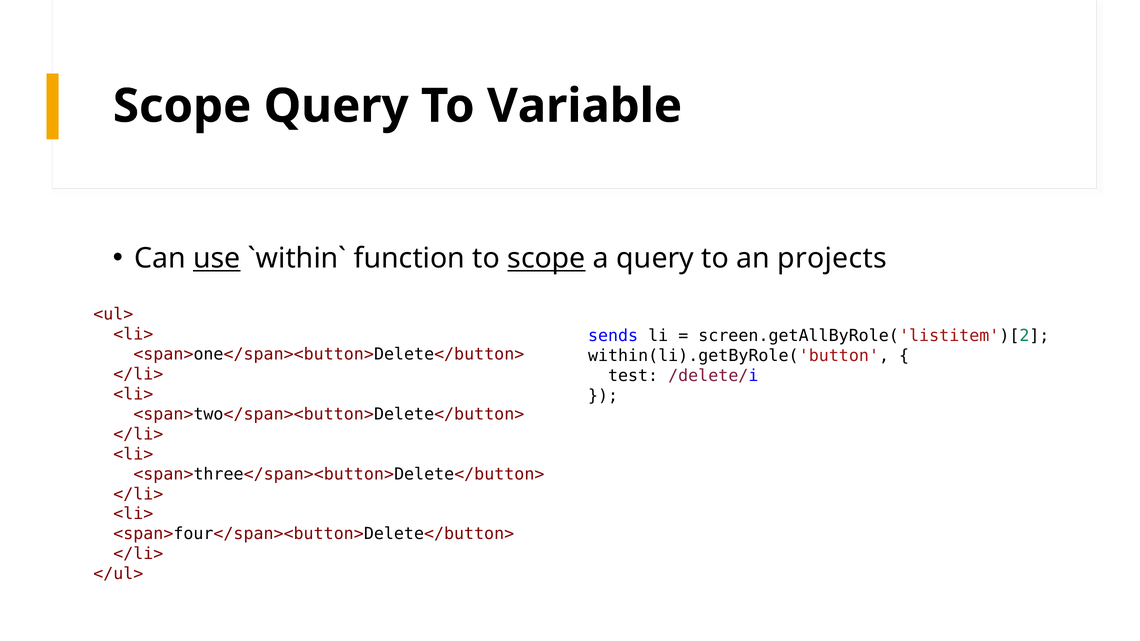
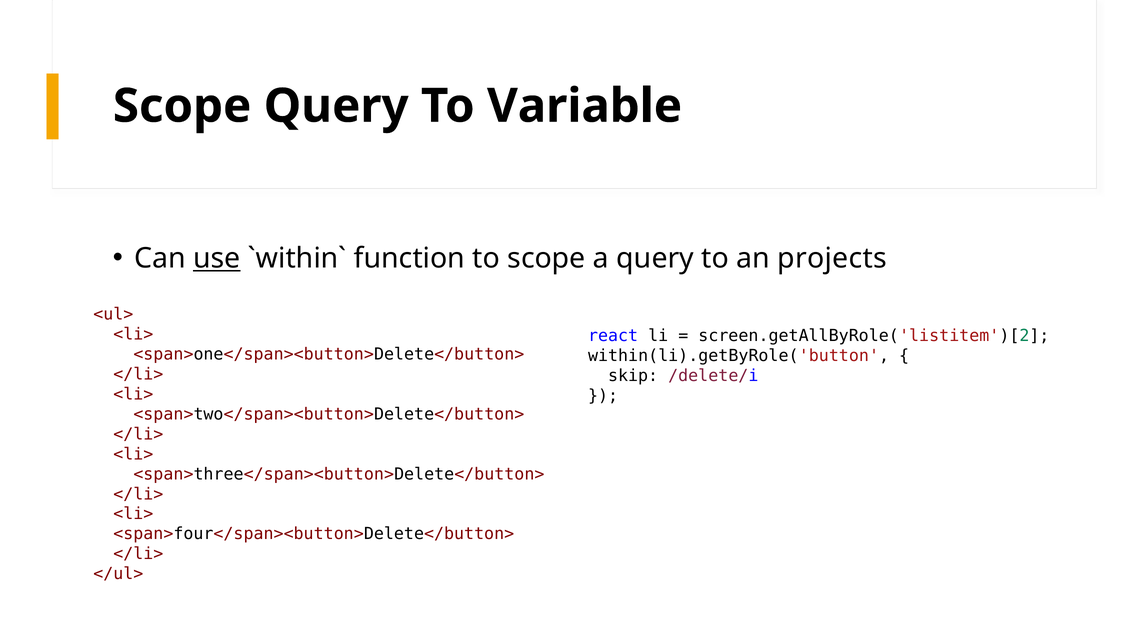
scope at (547, 258) underline: present -> none
sends: sends -> react
test: test -> skip
